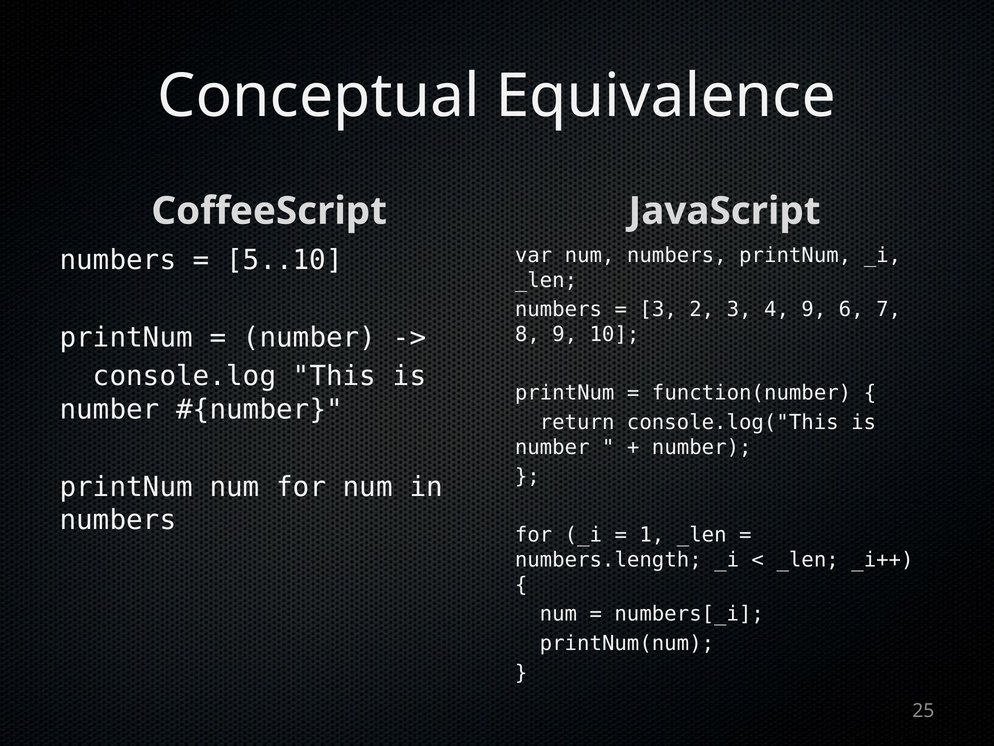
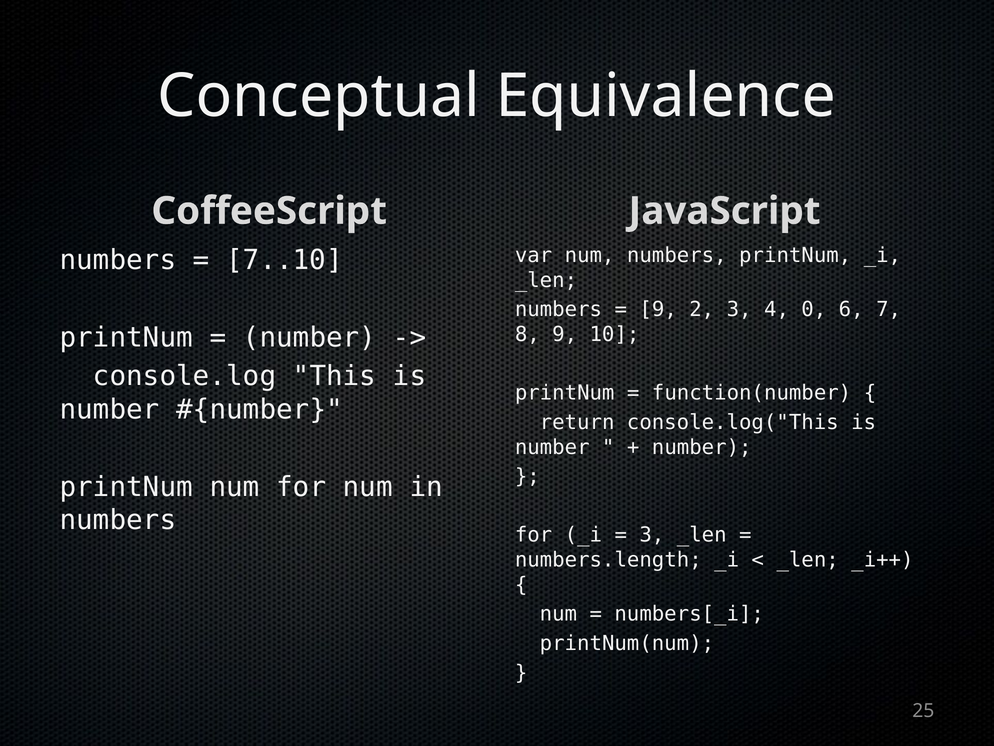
5..10: 5..10 -> 7..10
3 at (658, 309): 3 -> 9
4 9: 9 -> 0
1 at (652, 535): 1 -> 3
